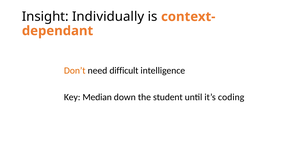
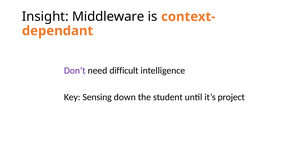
Individually: Individually -> Middleware
Don’t colour: orange -> purple
Median: Median -> Sensing
coding: coding -> project
